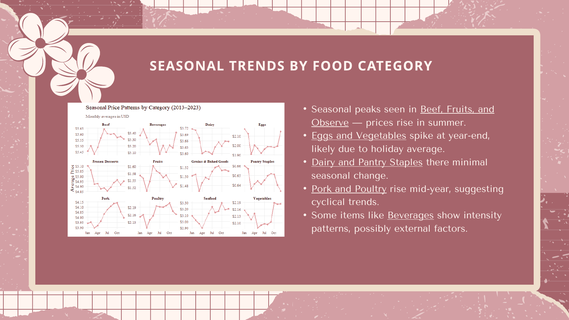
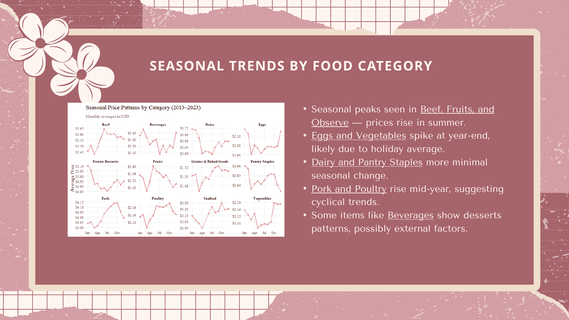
there: there -> more
intensity: intensity -> desserts
